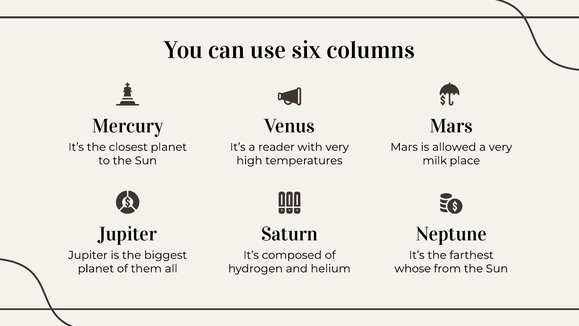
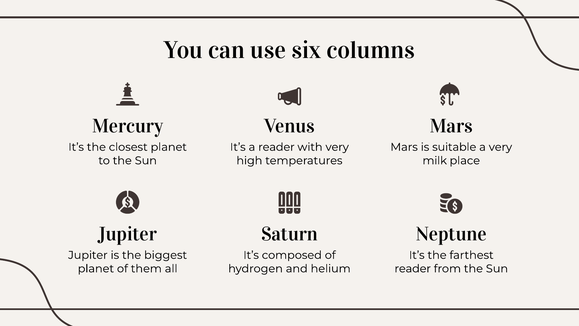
allowed: allowed -> suitable
whose at (413, 268): whose -> reader
